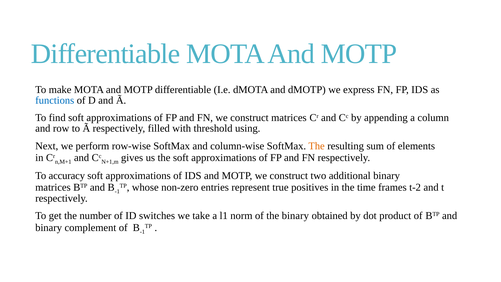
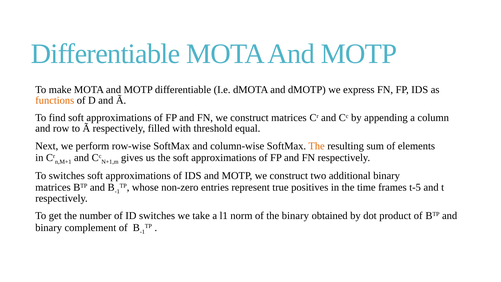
functions colour: blue -> orange
using: using -> equal
To accuracy: accuracy -> switches
t-2: t-2 -> t-5
